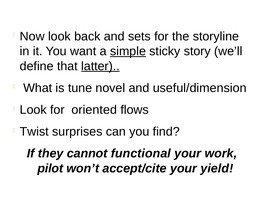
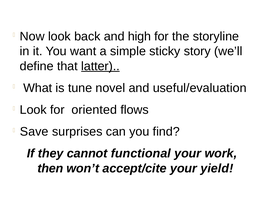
sets: sets -> high
simple underline: present -> none
useful/dimension: useful/dimension -> useful/evaluation
Twist: Twist -> Save
pilot: pilot -> then
